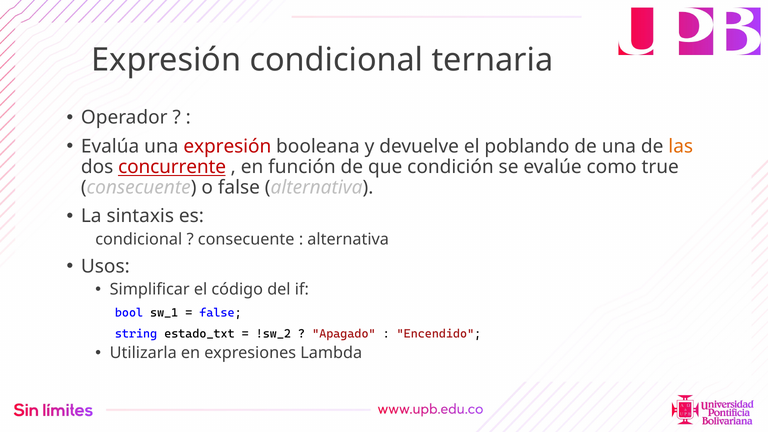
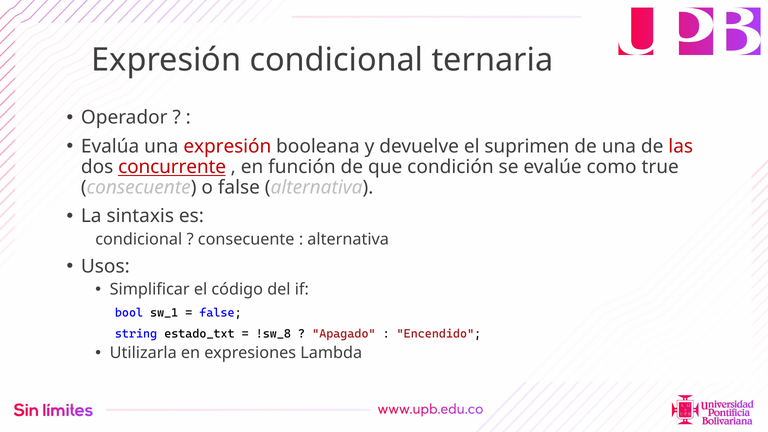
poblando: poblando -> suprimen
las colour: orange -> red
!sw_2: !sw_2 -> !sw_8
